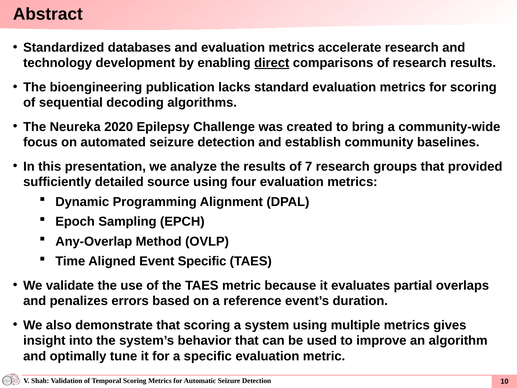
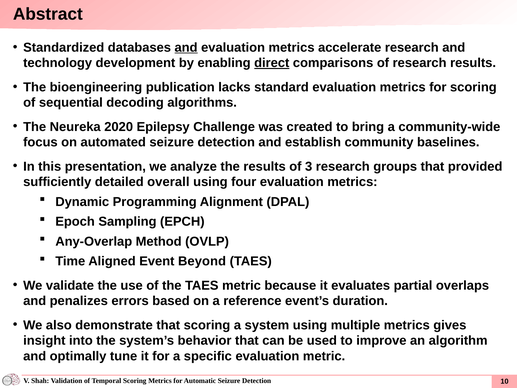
and at (186, 47) underline: none -> present
7: 7 -> 3
source: source -> overall
Event Specific: Specific -> Beyond
